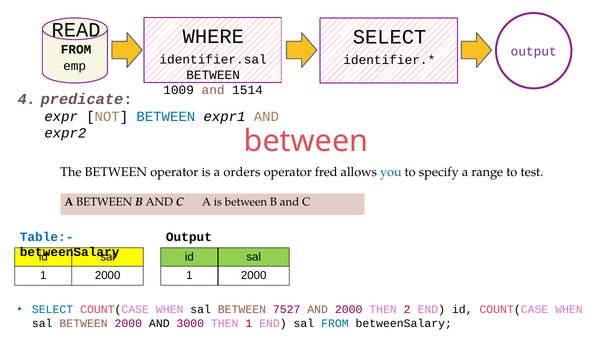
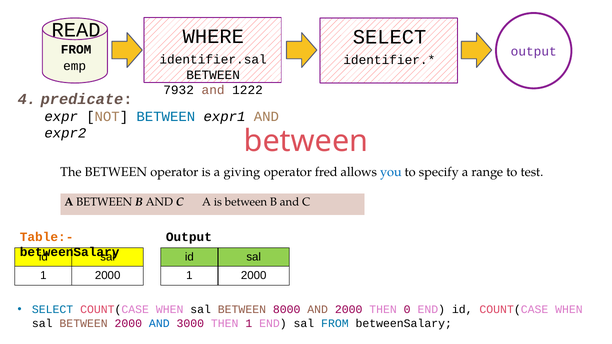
1009: 1009 -> 7932
1514: 1514 -> 1222
orders: orders -> giving
Table:- colour: blue -> orange
7527: 7527 -> 8000
2: 2 -> 0
AND at (159, 324) colour: black -> blue
